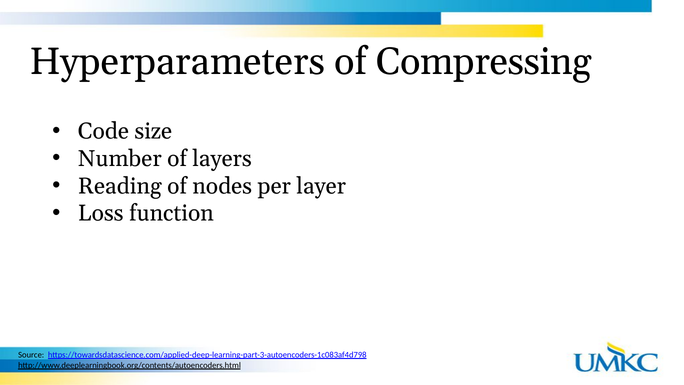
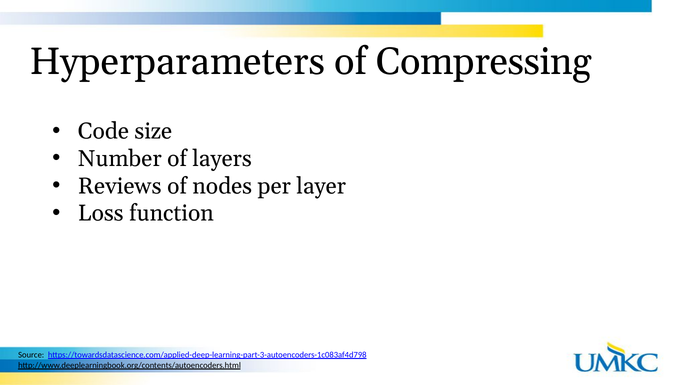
Reading: Reading -> Reviews
